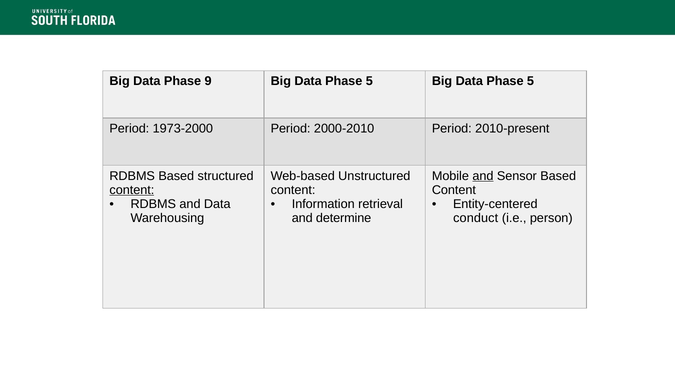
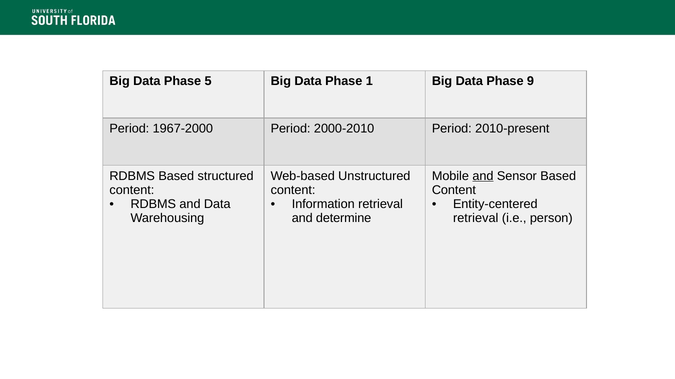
9: 9 -> 5
5 at (369, 81): 5 -> 1
5 at (530, 81): 5 -> 9
1973-2000: 1973-2000 -> 1967-2000
content at (132, 190) underline: present -> none
conduct at (476, 218): conduct -> retrieval
